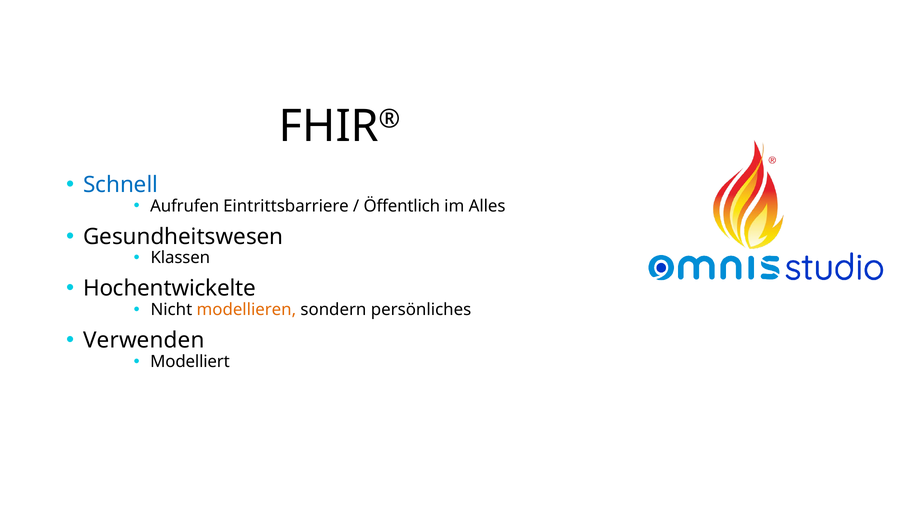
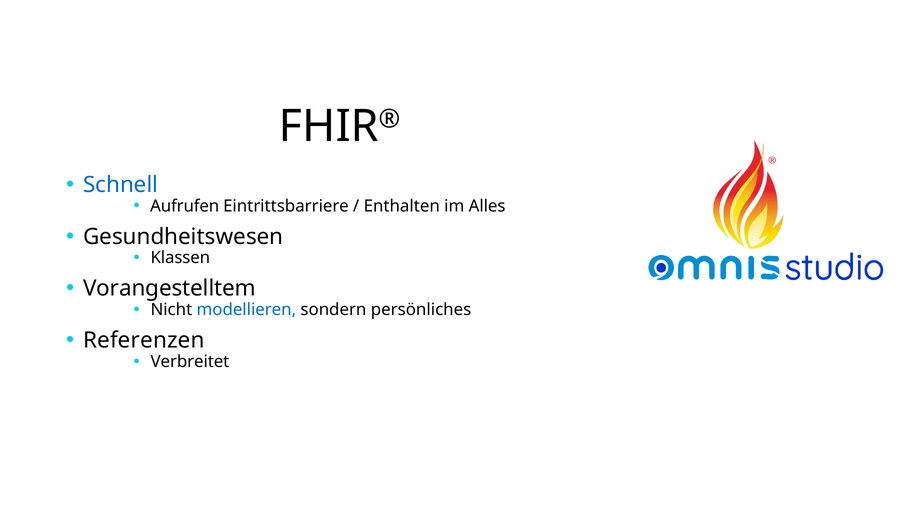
Öffentlich: Öffentlich -> Enthalten
Hochentwickelte: Hochentwickelte -> Vorangestelltem
modellieren colour: orange -> blue
Verwenden: Verwenden -> Referenzen
Modelliert: Modelliert -> Verbreitet
